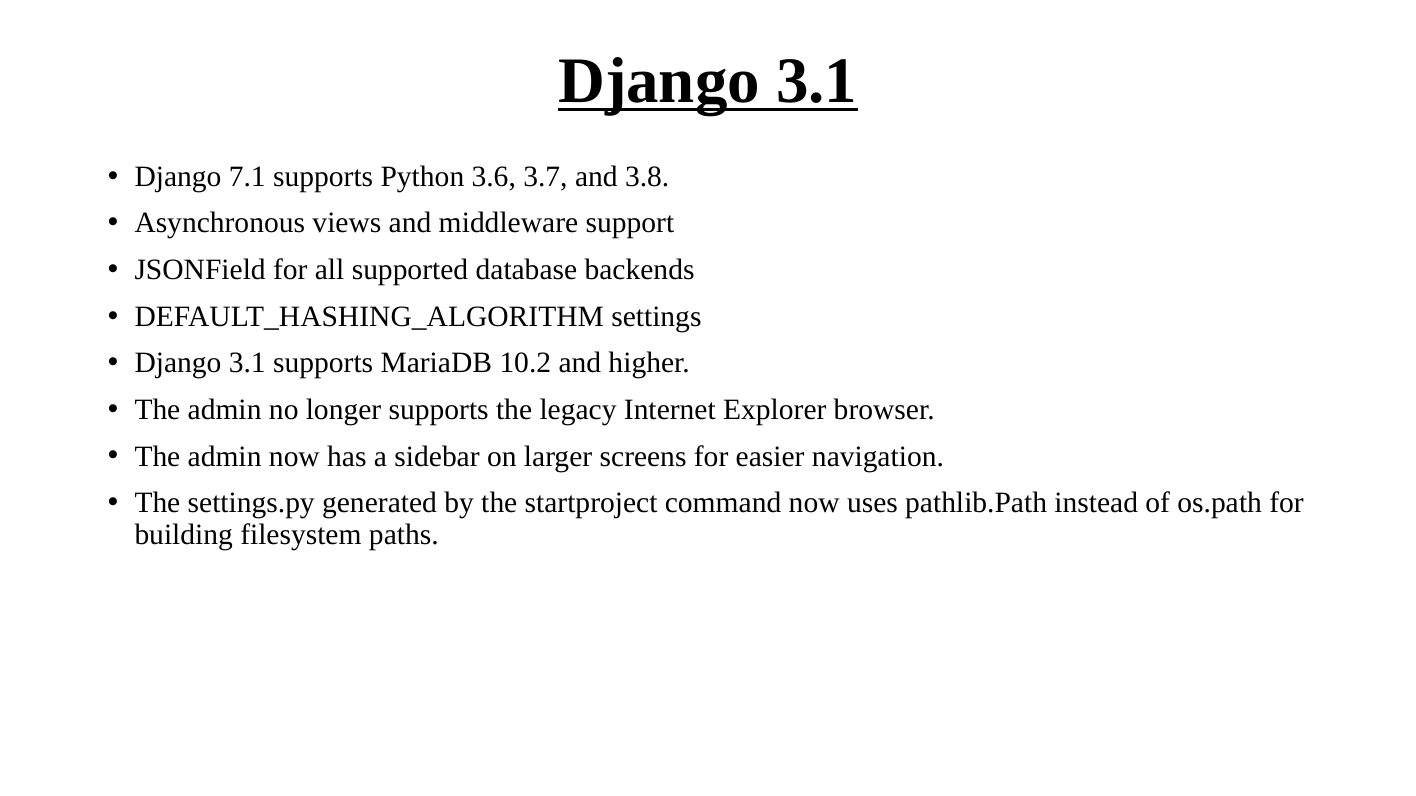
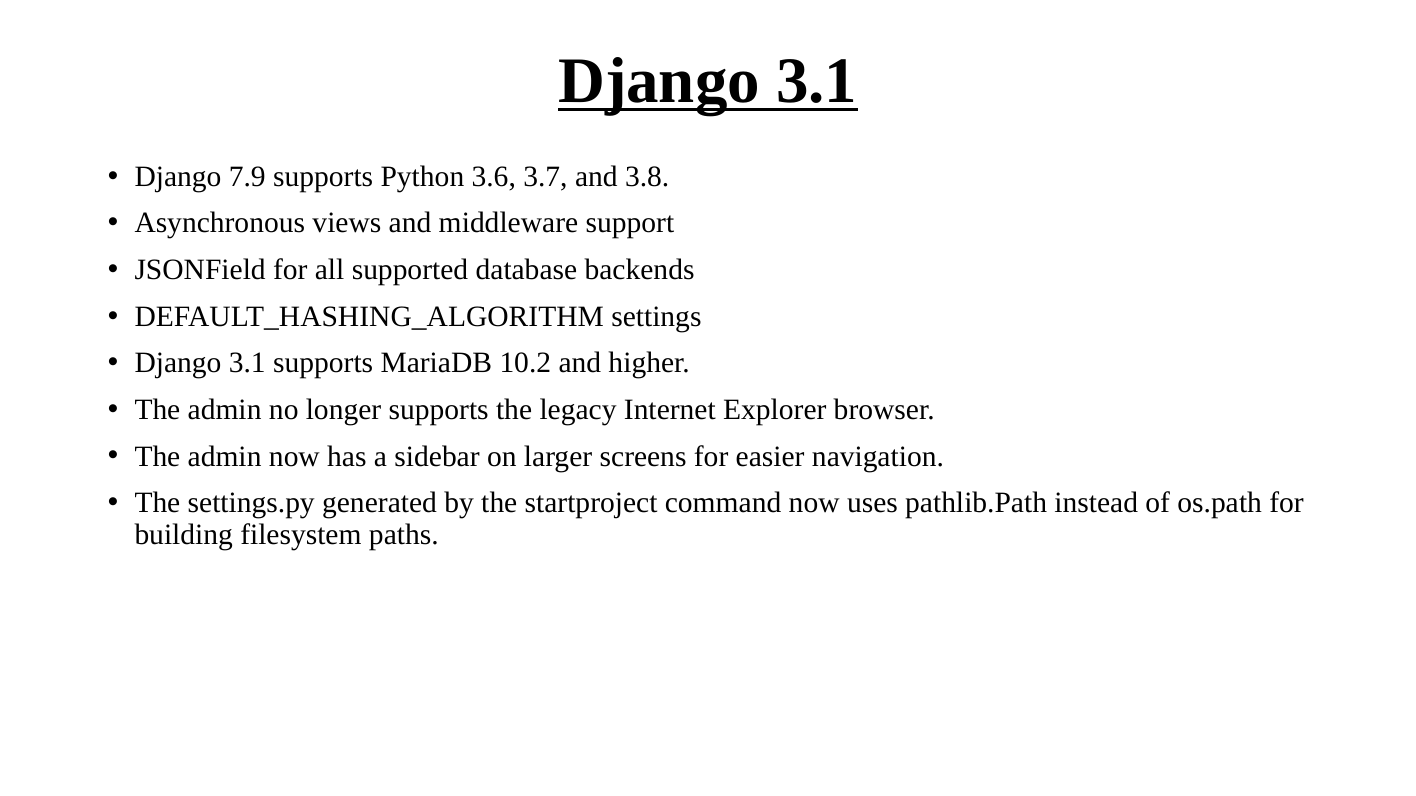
7.1: 7.1 -> 7.9
